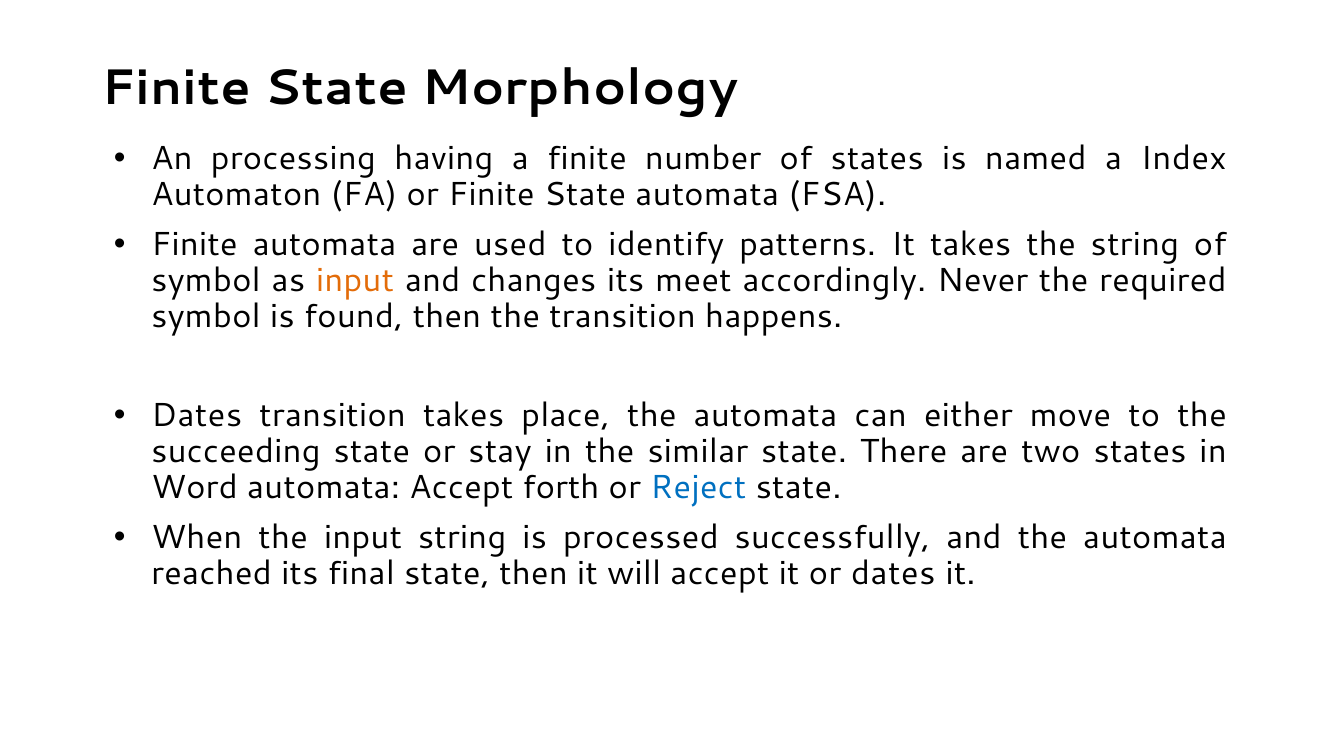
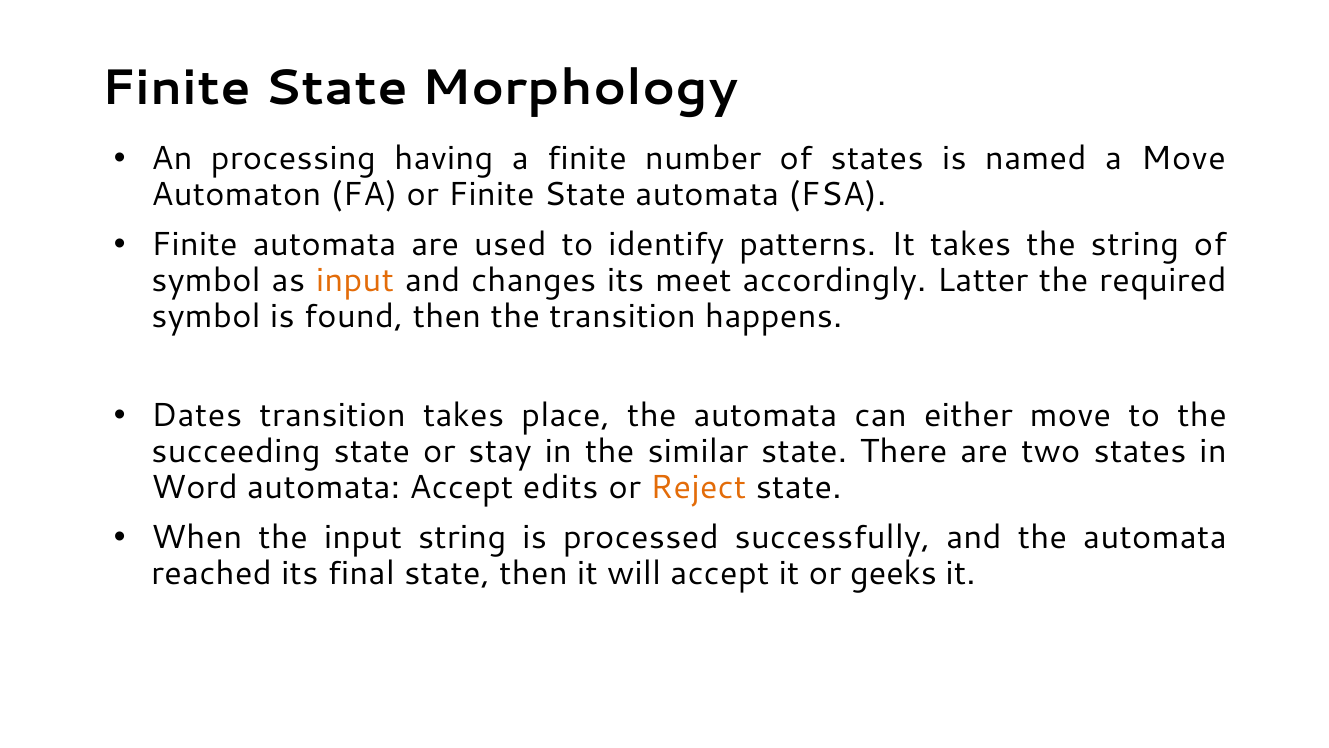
a Index: Index -> Move
Never: Never -> Latter
forth: forth -> edits
Reject colour: blue -> orange
or dates: dates -> geeks
